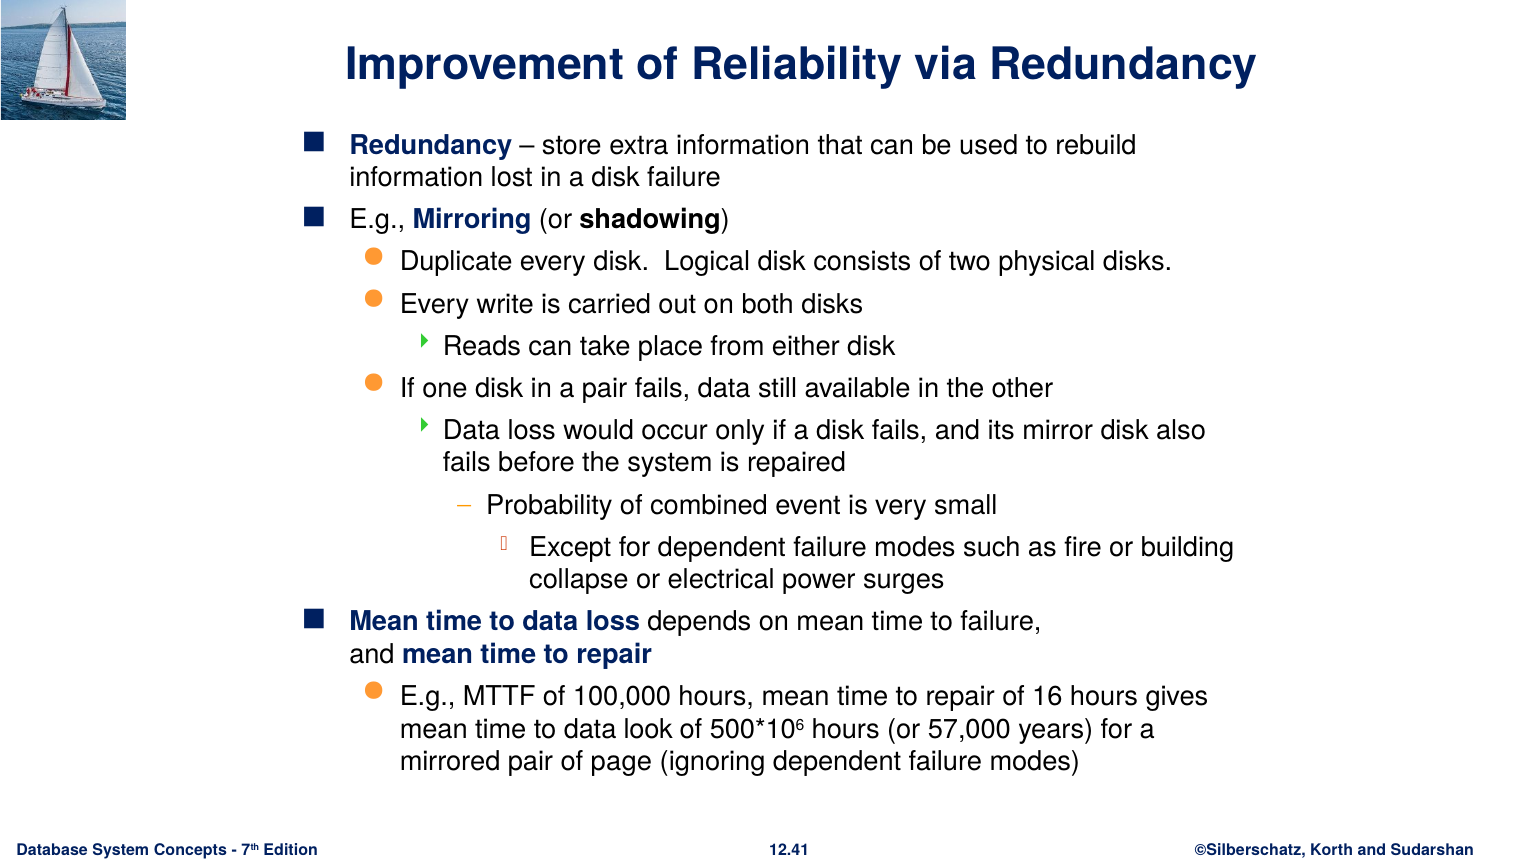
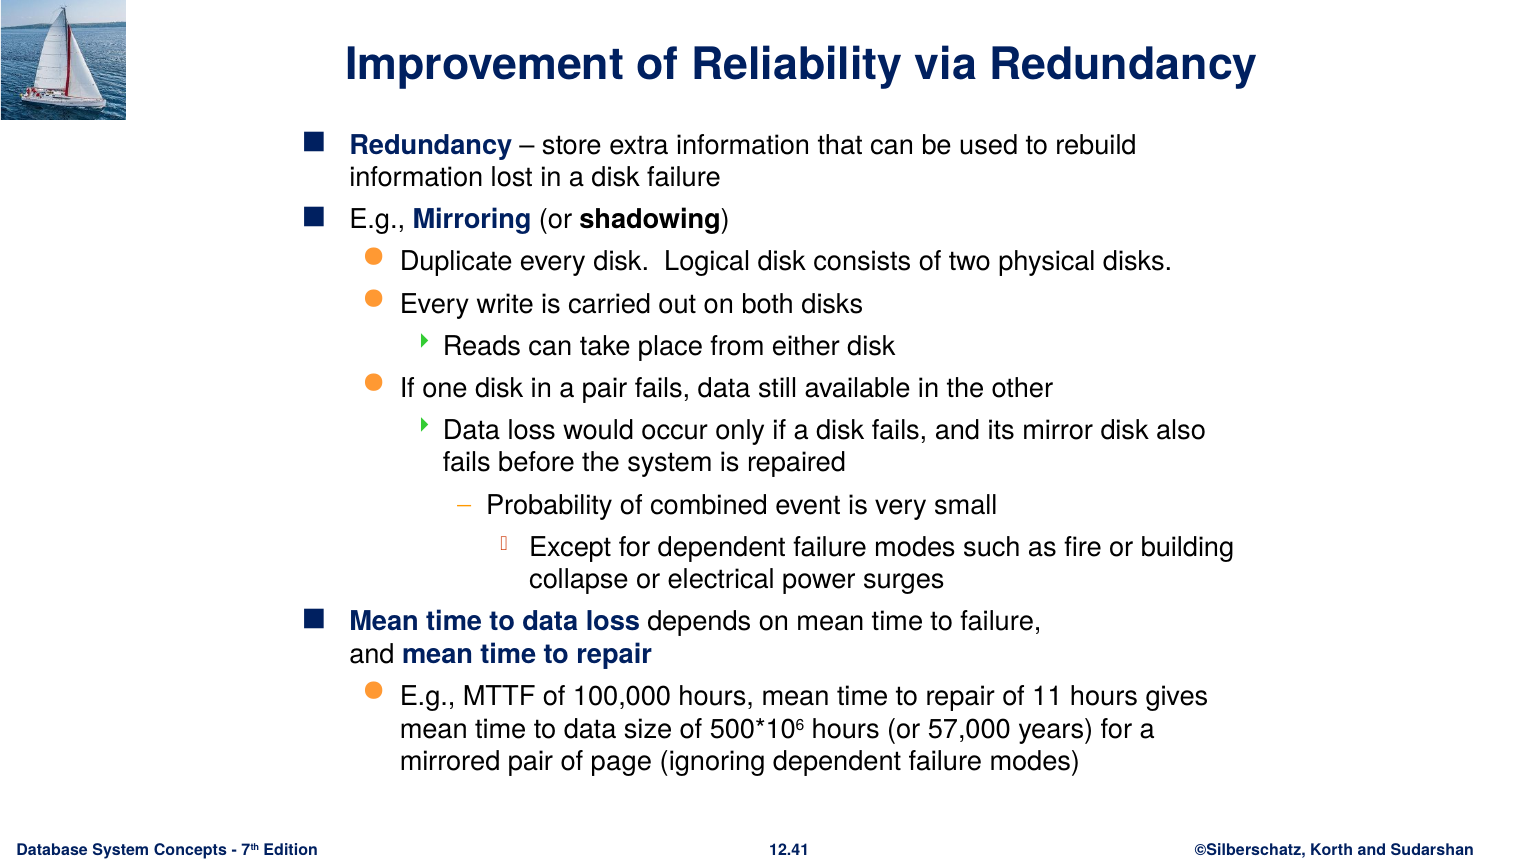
16: 16 -> 11
look: look -> size
